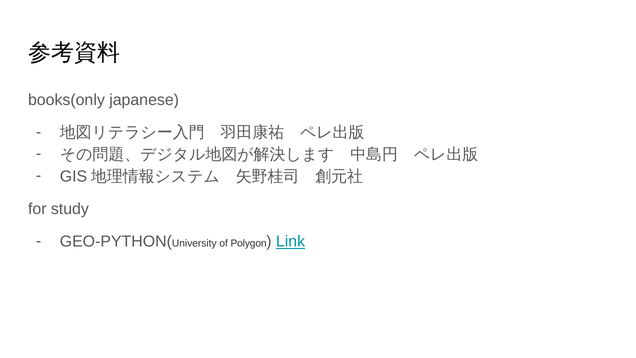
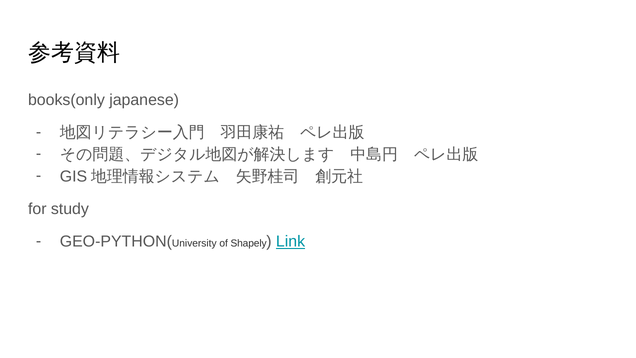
Polygon: Polygon -> Shapely
